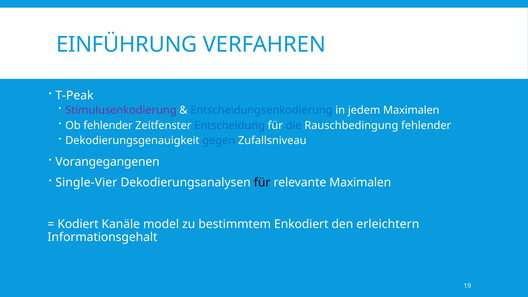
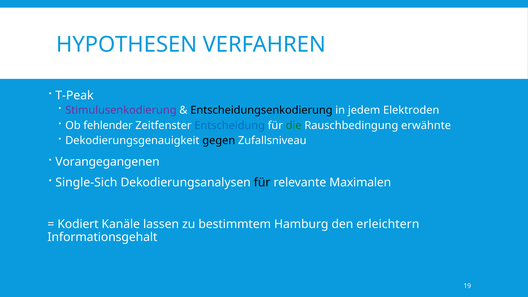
EINFÜHRUNG: EINFÜHRUNG -> HYPOTHESEN
Entscheidungsenkodierung colour: blue -> black
jedem Maximalen: Maximalen -> Elektroden
die colour: blue -> green
Rauschbedingung fehlender: fehlender -> erwähnte
gegen colour: blue -> black
Single-Vier: Single-Vier -> Single-Sich
model: model -> lassen
Enkodiert: Enkodiert -> Hamburg
